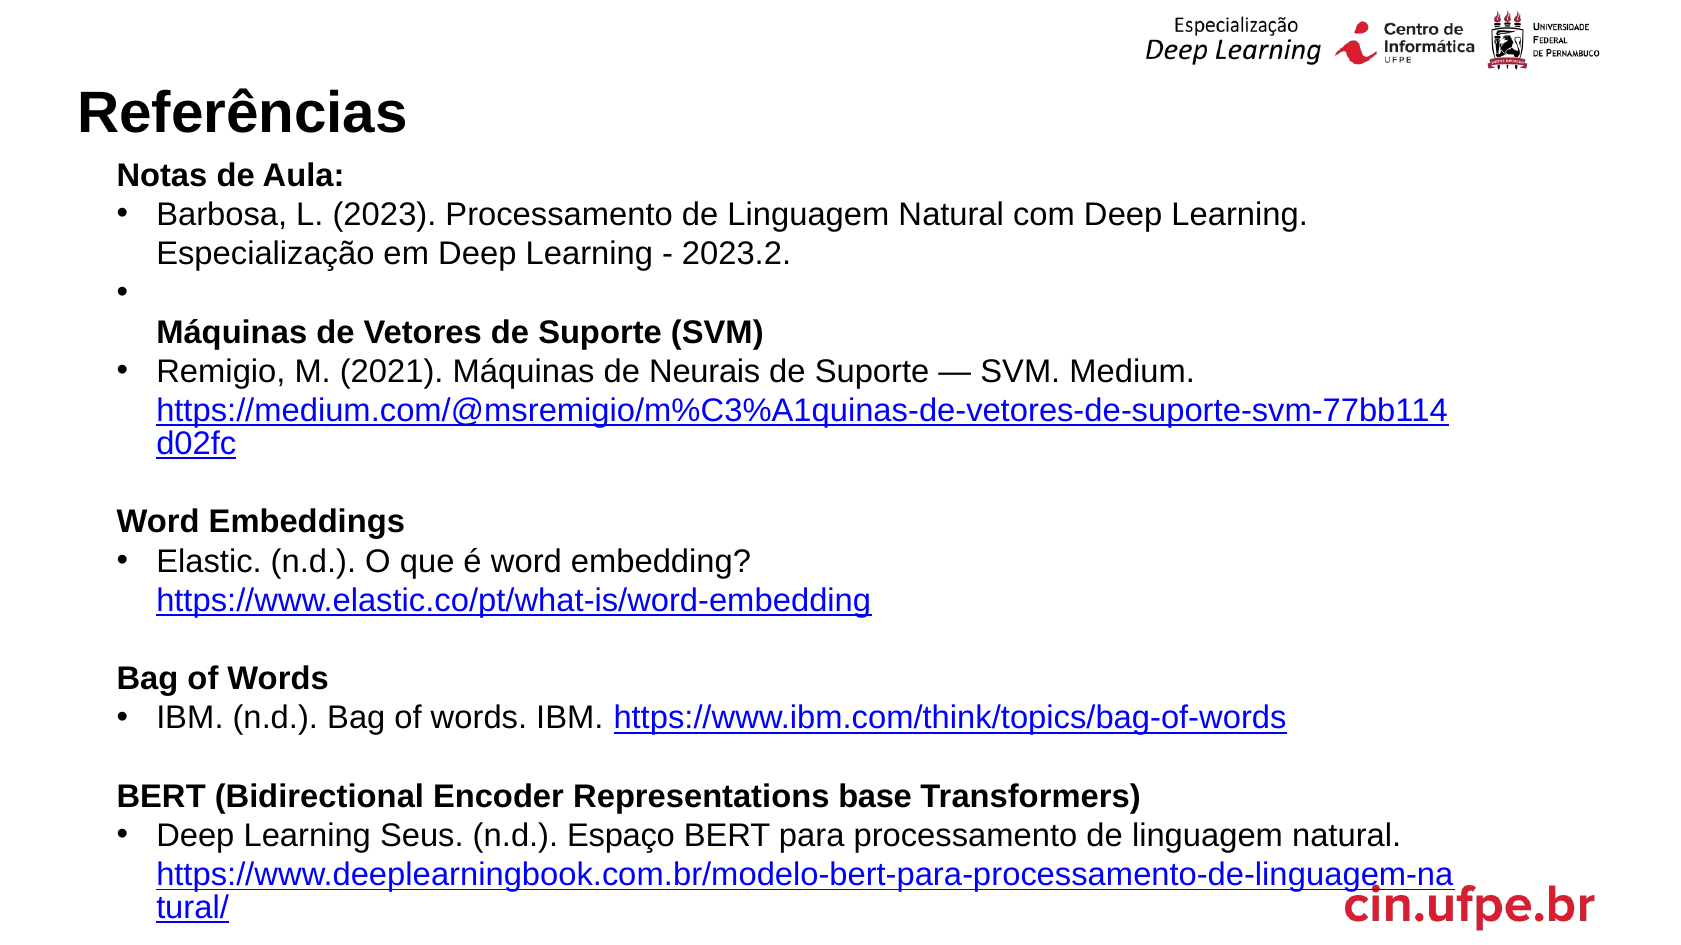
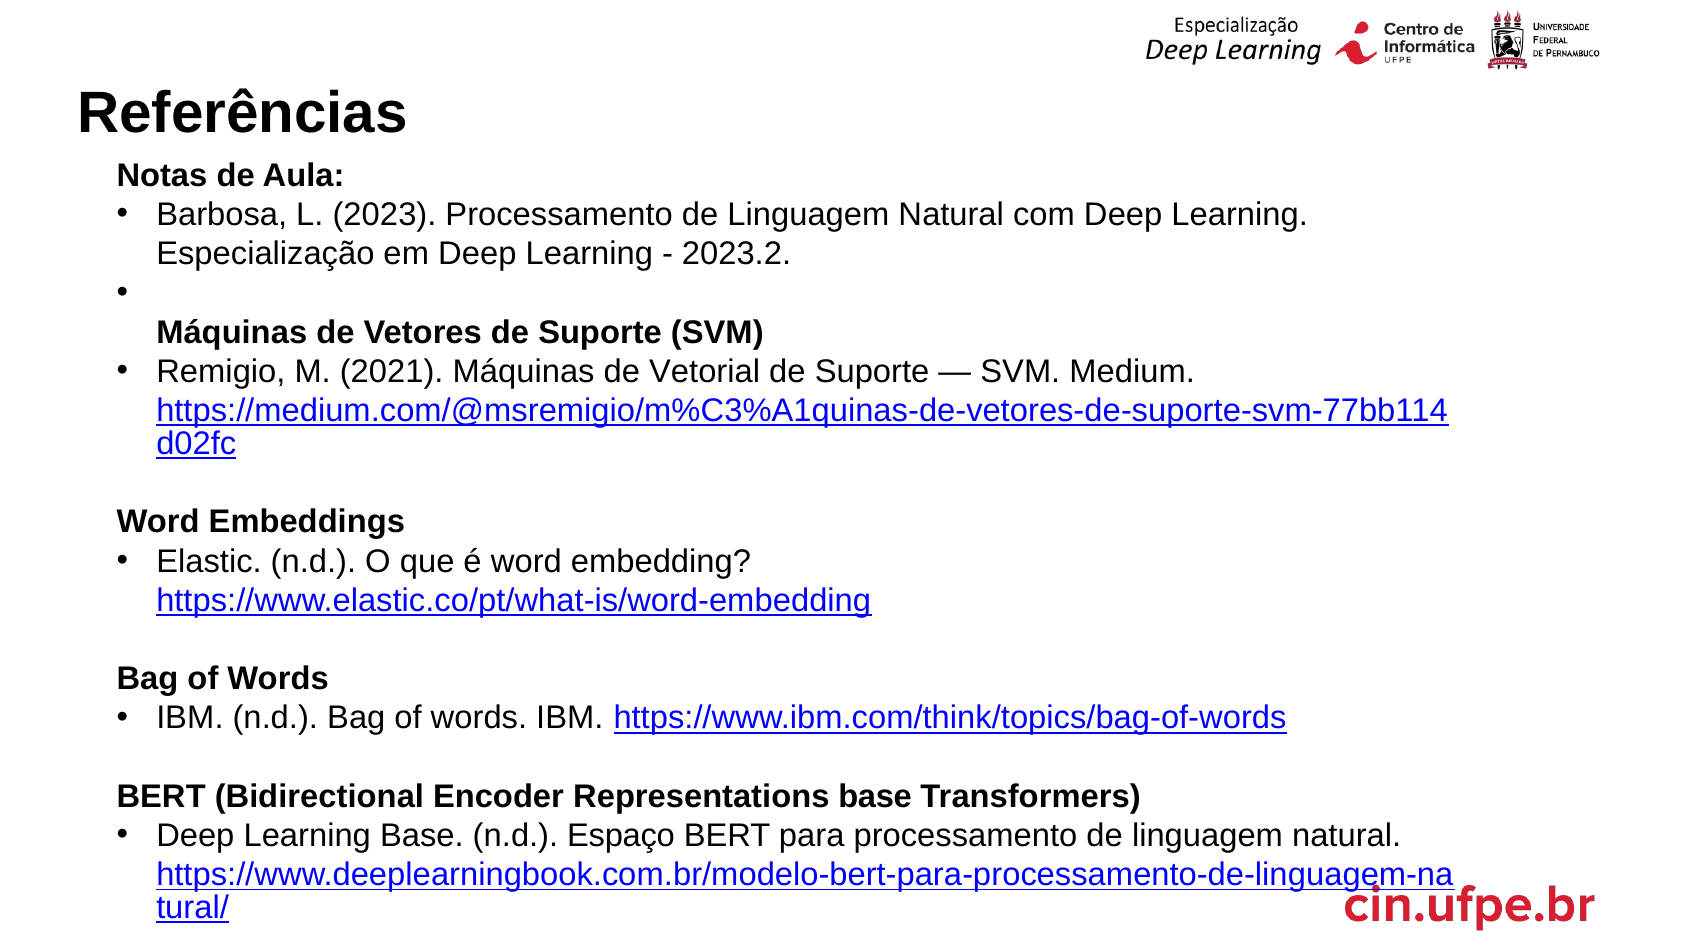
Neurais: Neurais -> Vetorial
Learning Seus: Seus -> Base
